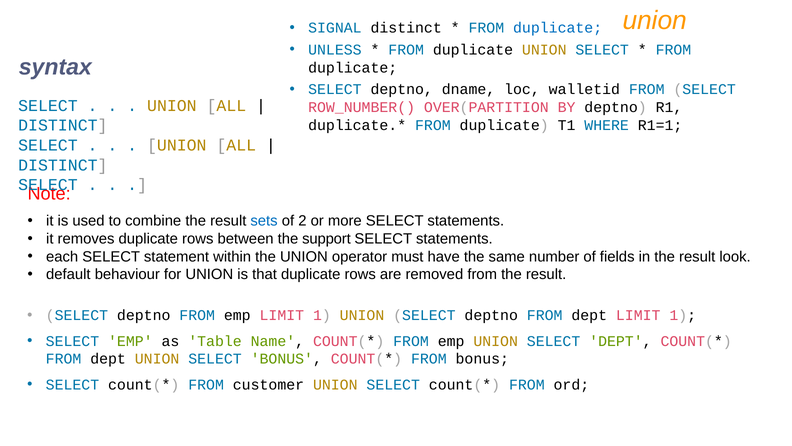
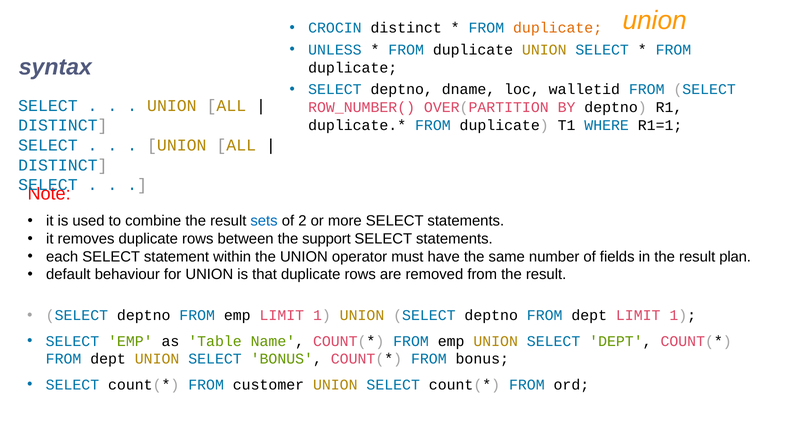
SIGNAL: SIGNAL -> CROCIN
duplicate at (558, 28) colour: blue -> orange
look: look -> plan
